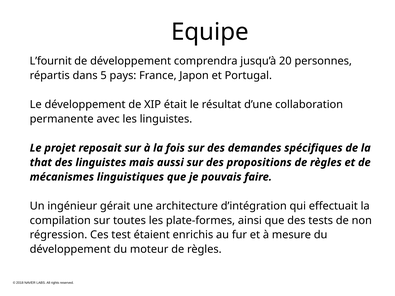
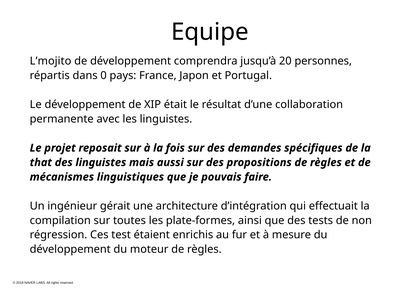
L’fournit: L’fournit -> L’mojito
5: 5 -> 0
